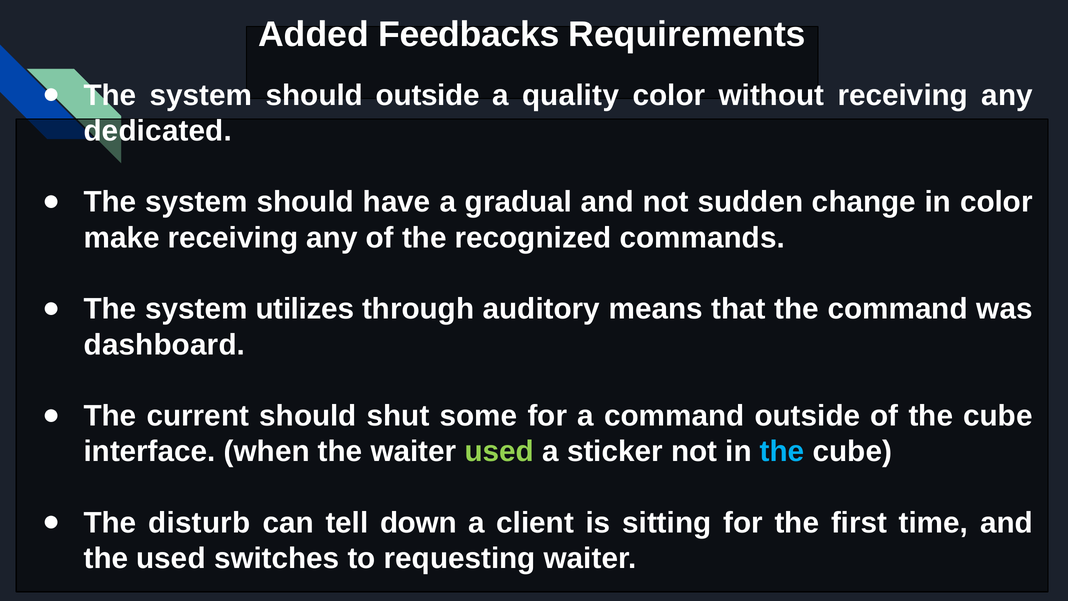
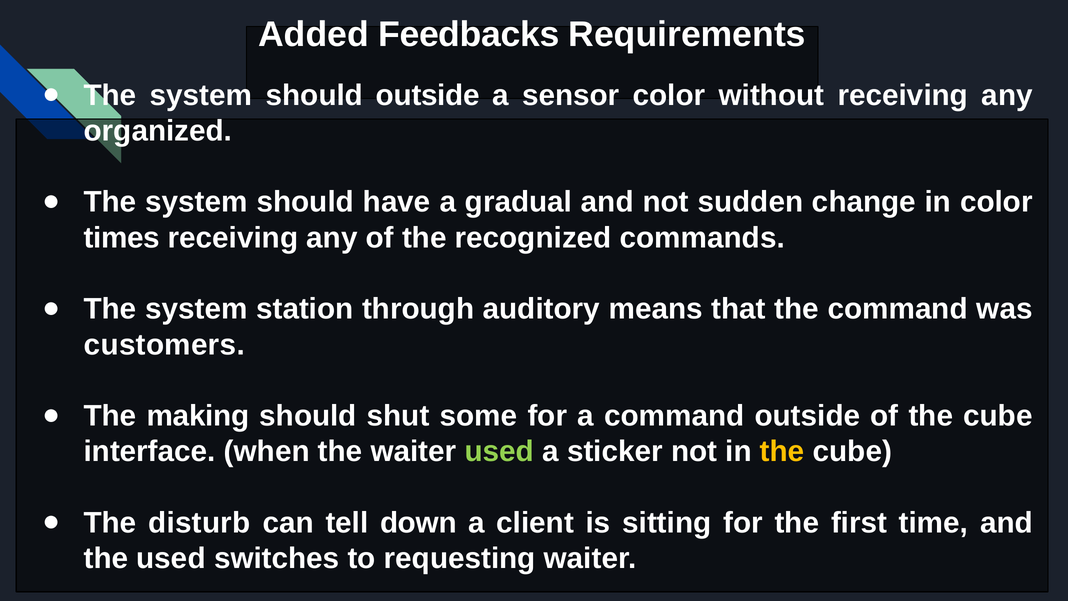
quality: quality -> sensor
dedicated: dedicated -> organized
make: make -> times
utilizes: utilizes -> station
dashboard: dashboard -> customers
current: current -> making
the at (782, 451) colour: light blue -> yellow
